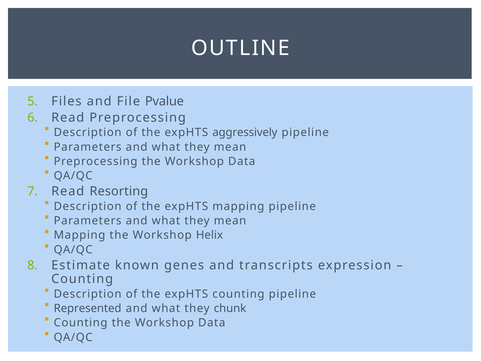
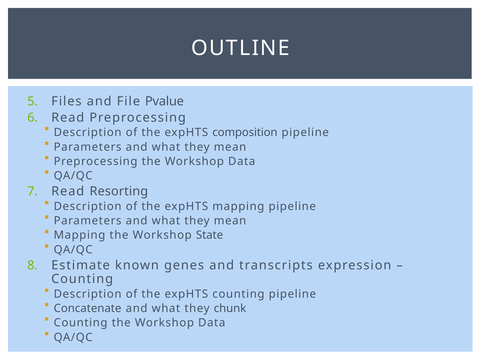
aggressively: aggressively -> composition
Helix: Helix -> State
Represented: Represented -> Concatenate
